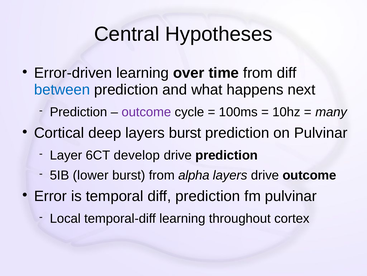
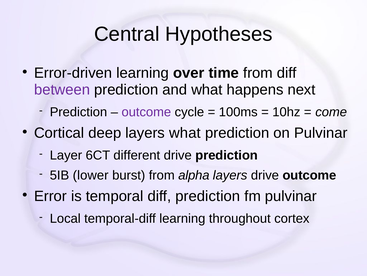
between colour: blue -> purple
many: many -> come
layers burst: burst -> what
develop: develop -> different
